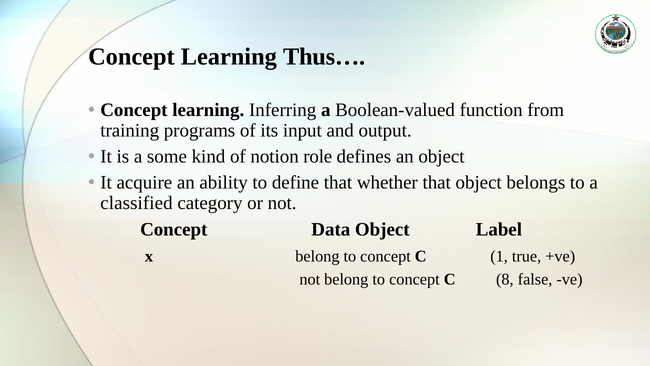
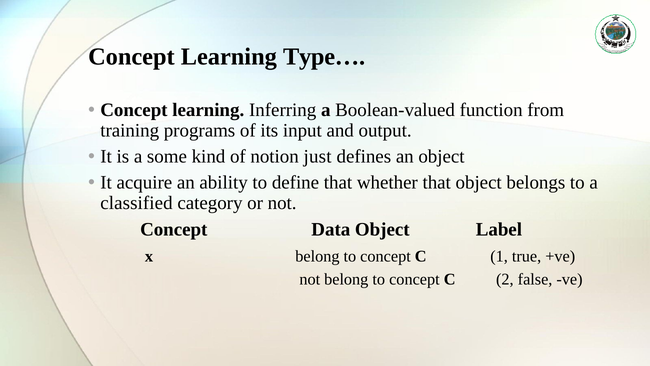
Thus…: Thus… -> Type…
role: role -> just
8: 8 -> 2
